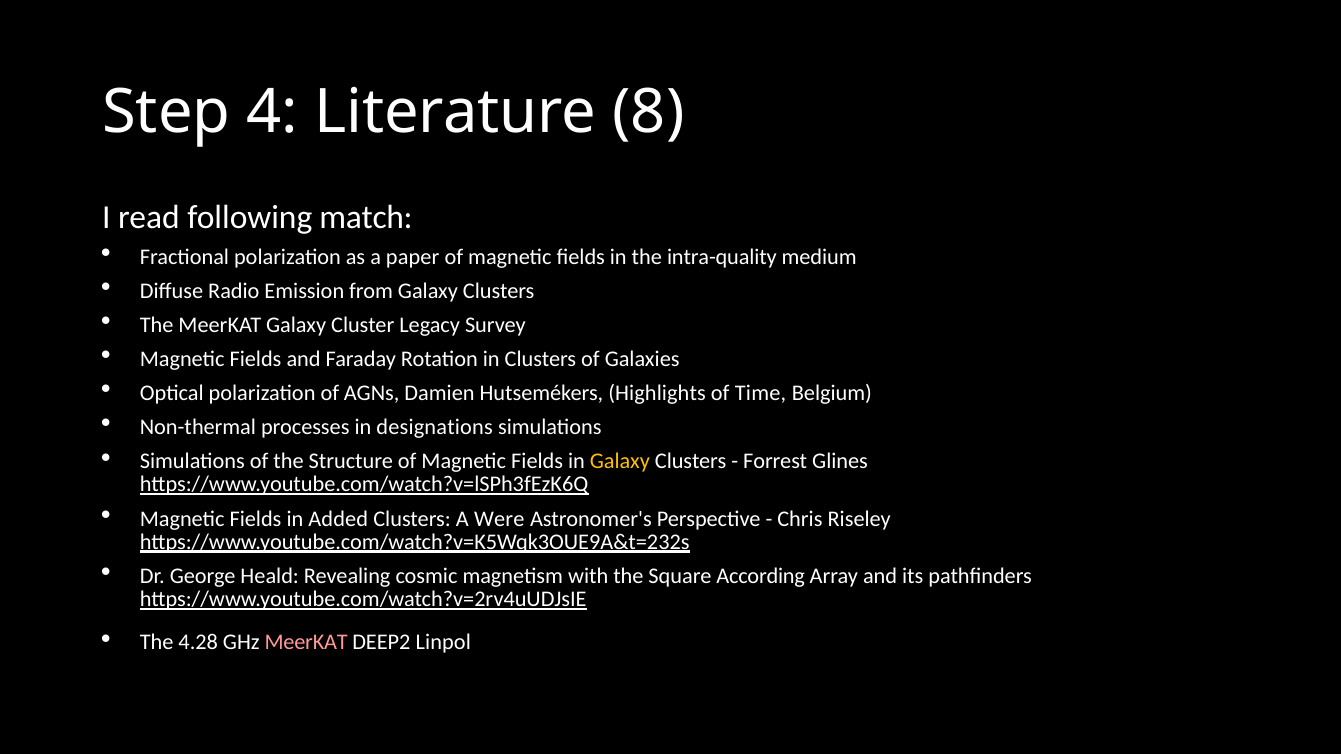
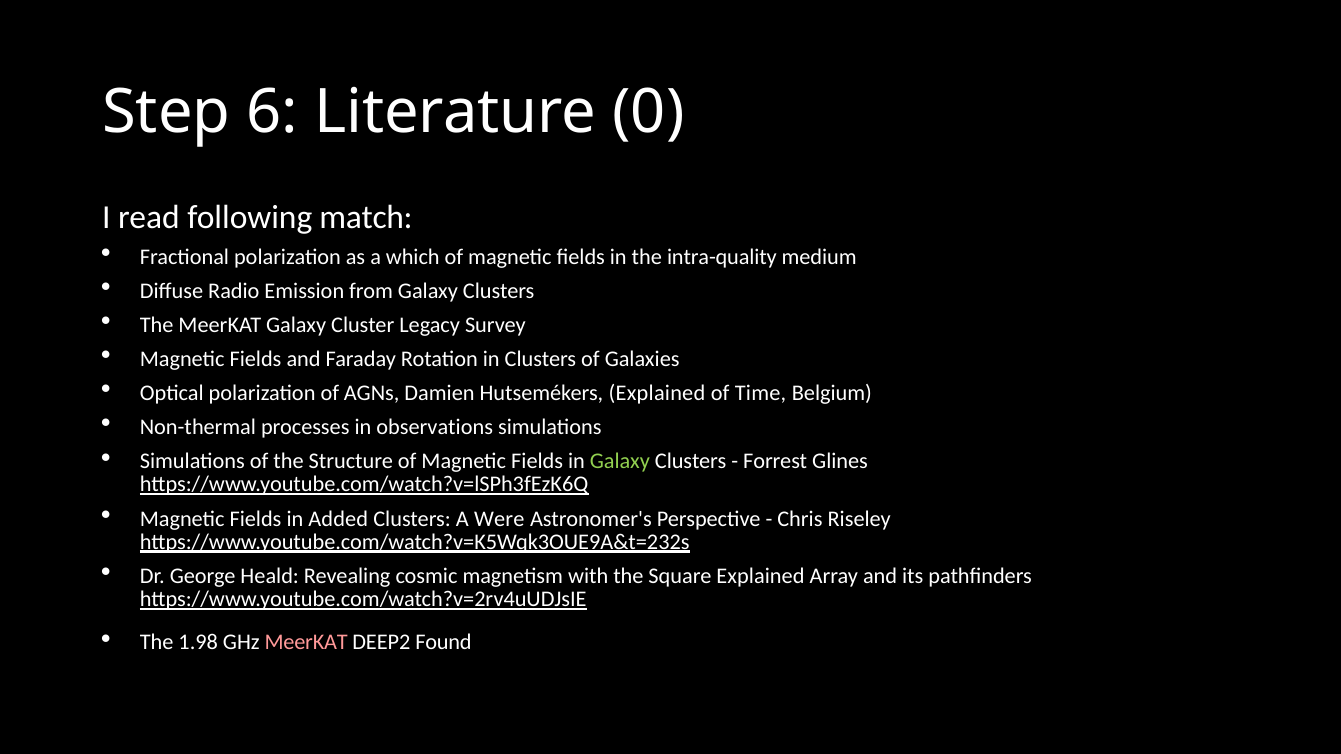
4: 4 -> 6
8: 8 -> 0
paper: paper -> which
Hutsemékers Highlights: Highlights -> Explained
designations: designations -> observations
Galaxy at (620, 462) colour: yellow -> light green
Square According: According -> Explained
4.28: 4.28 -> 1.98
Linpol: Linpol -> Found
